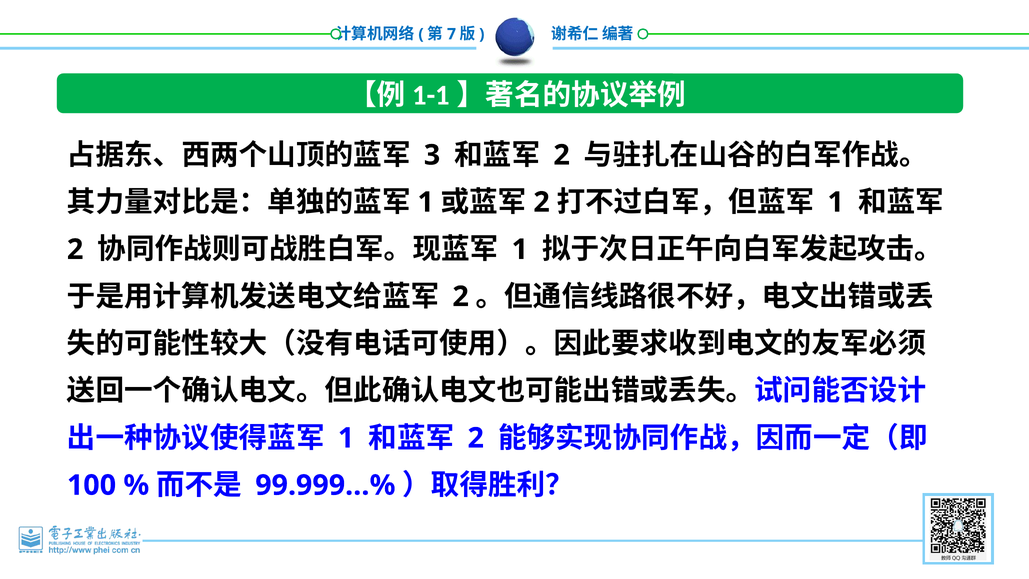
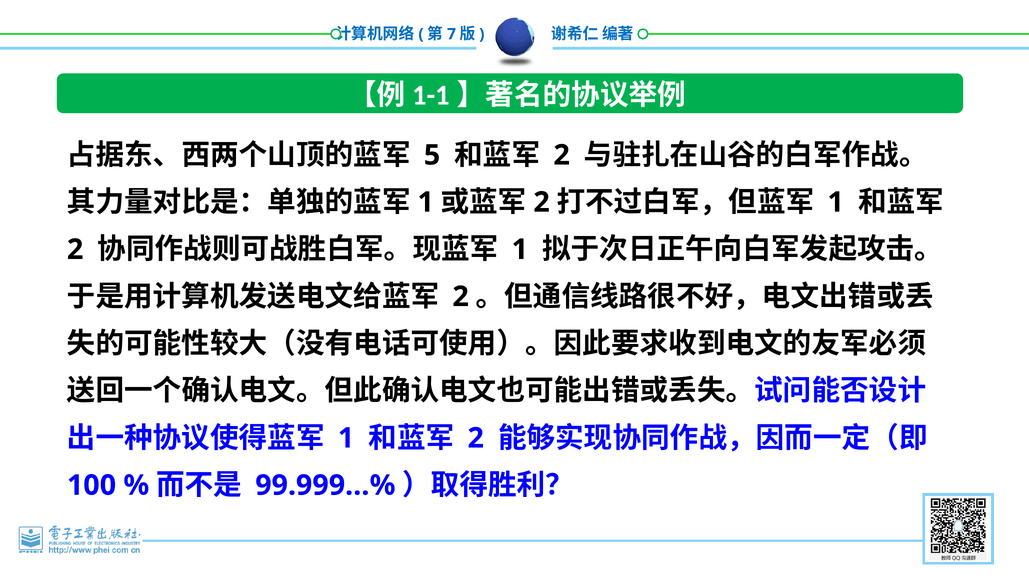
3: 3 -> 5
